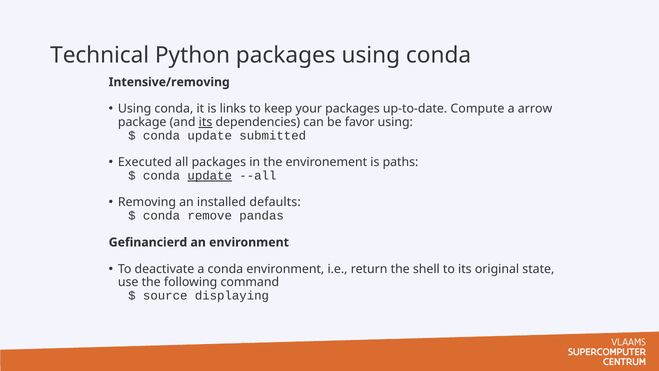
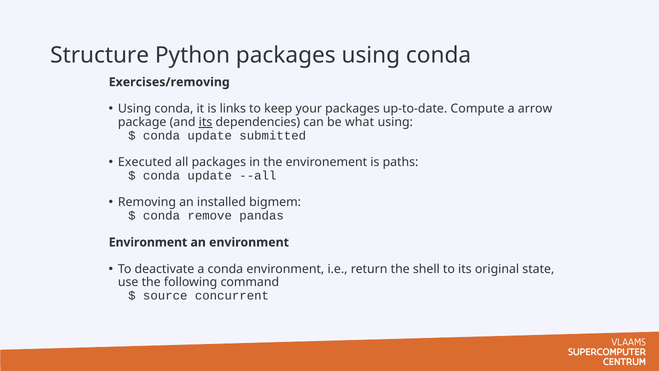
Technical: Technical -> Structure
Intensive/removing: Intensive/removing -> Exercises/removing
favor: favor -> what
update at (210, 175) underline: present -> none
defaults: defaults -> bigmem
Gefinancierd at (148, 242): Gefinancierd -> Environment
displaying: displaying -> concurrent
